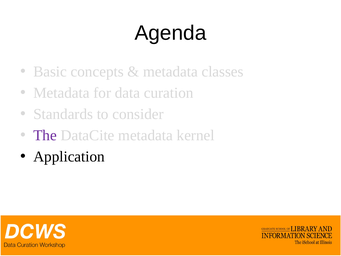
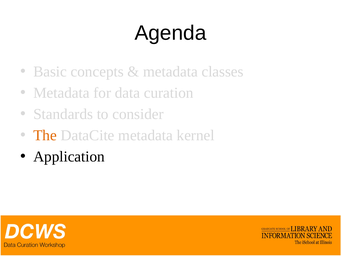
The colour: purple -> orange
